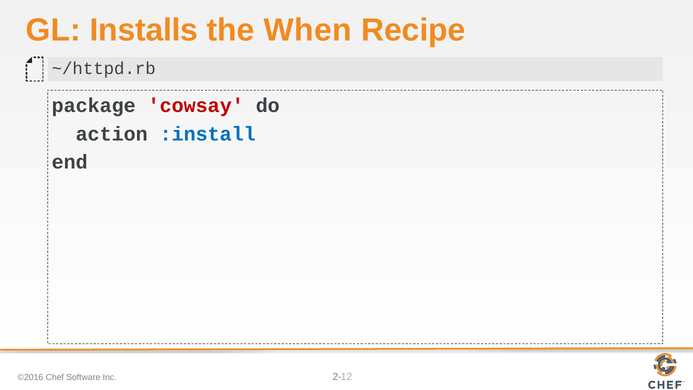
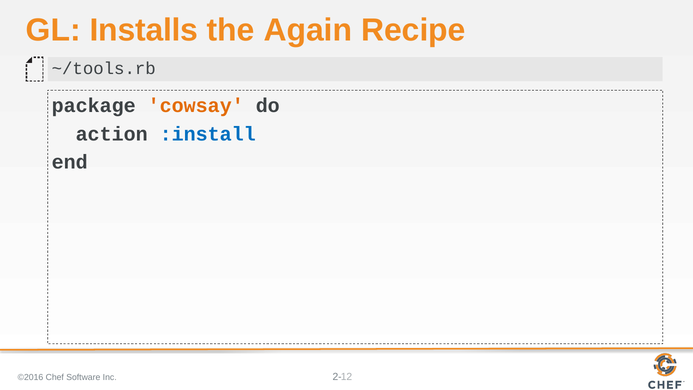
When: When -> Again
~/httpd.rb: ~/httpd.rb -> ~/tools.rb
cowsay colour: red -> orange
